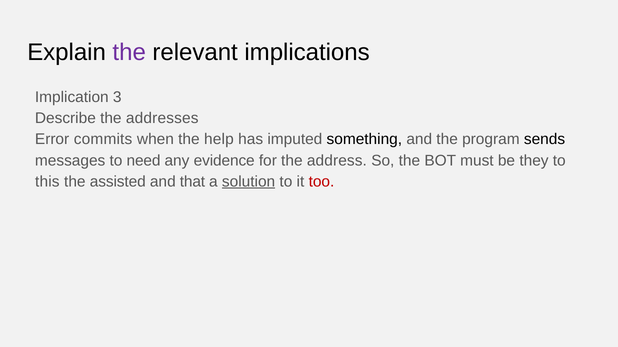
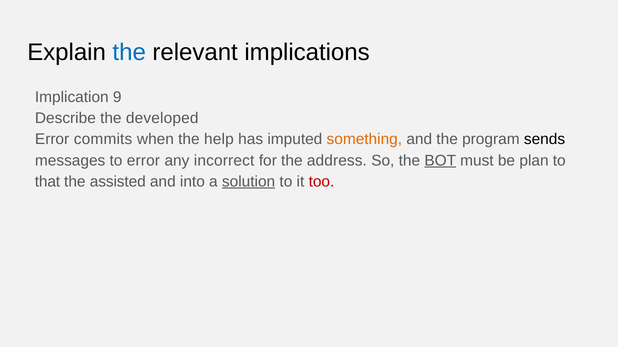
the at (129, 52) colour: purple -> blue
3: 3 -> 9
addresses: addresses -> developed
something colour: black -> orange
to need: need -> error
evidence: evidence -> incorrect
BOT underline: none -> present
they: they -> plan
this: this -> that
that: that -> into
